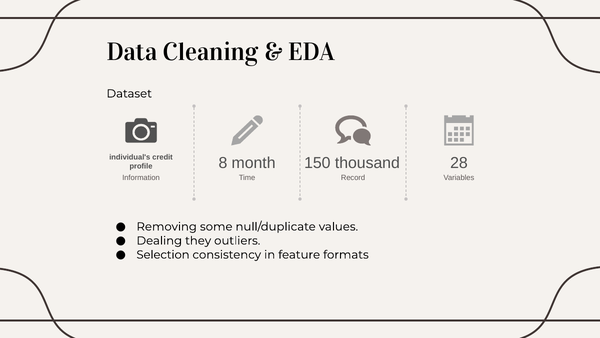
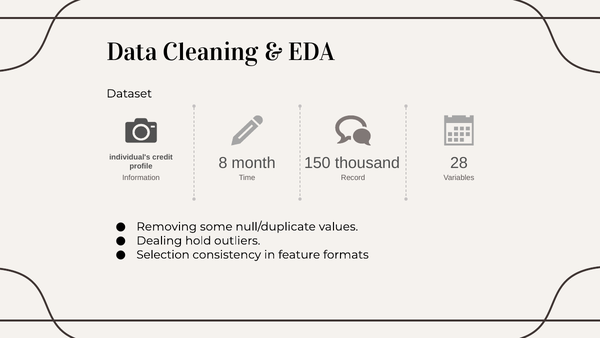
they: they -> hold
